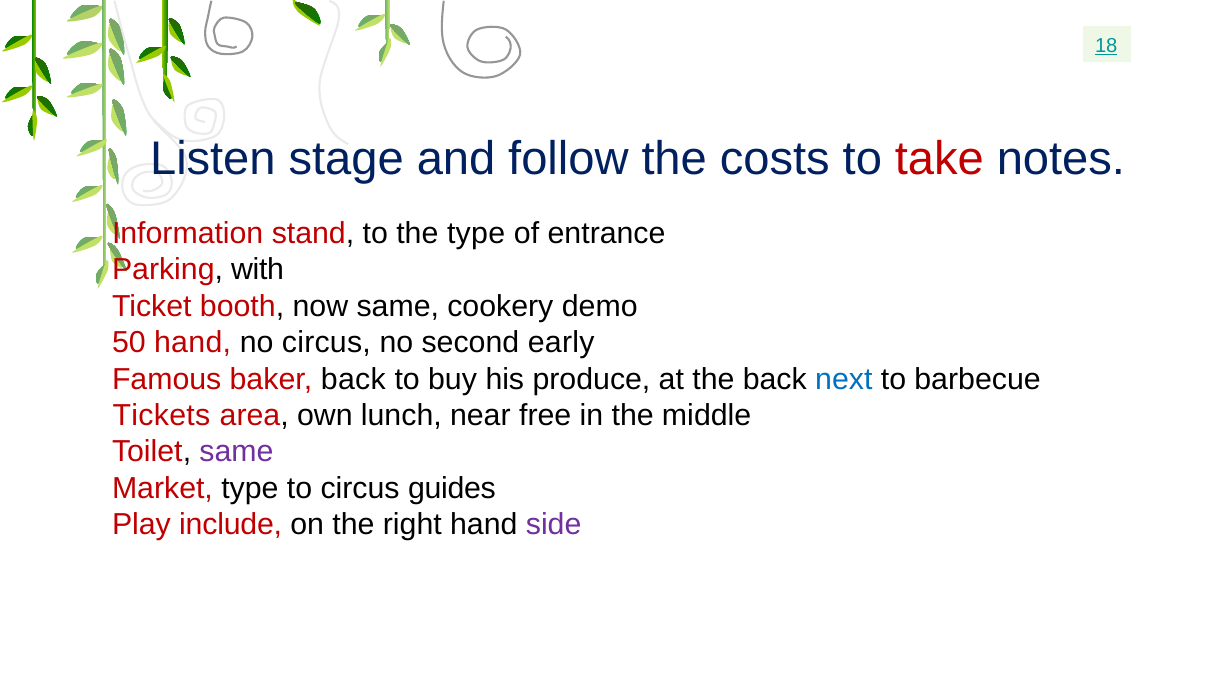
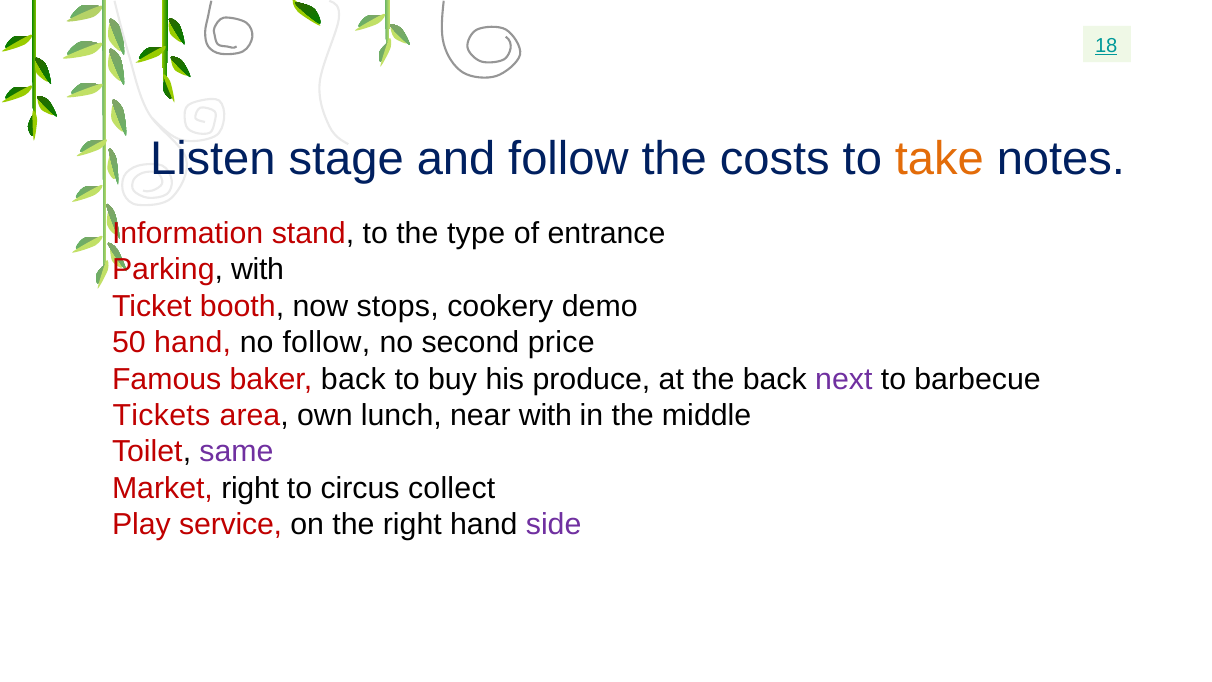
take colour: red -> orange
now same: same -> stops
no circus: circus -> follow
early: early -> price
next colour: blue -> purple
near free: free -> with
Market type: type -> right
guides: guides -> collect
include: include -> service
